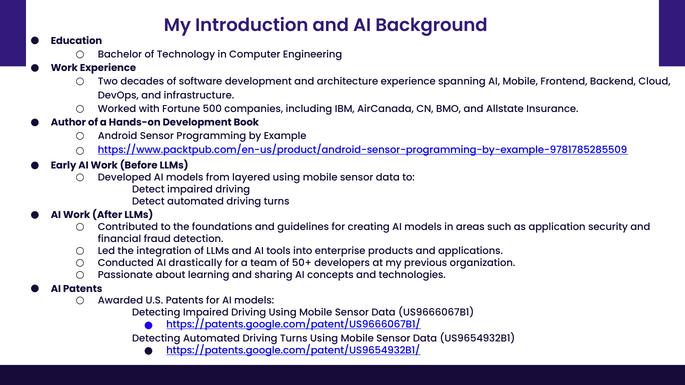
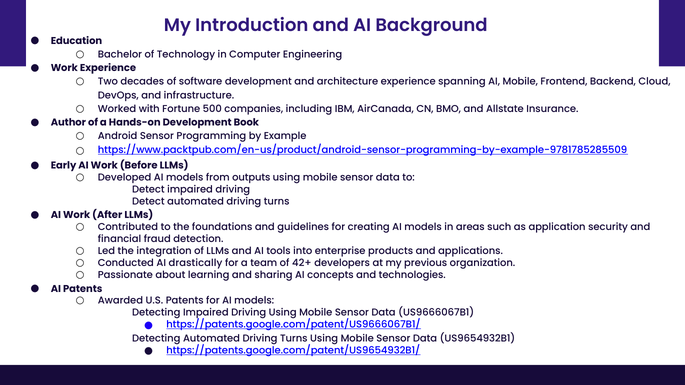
layered: layered -> outputs
50+: 50+ -> 42+
